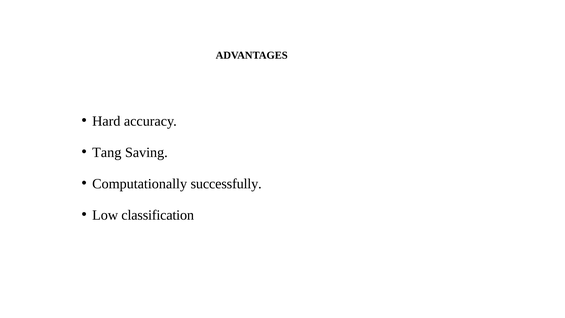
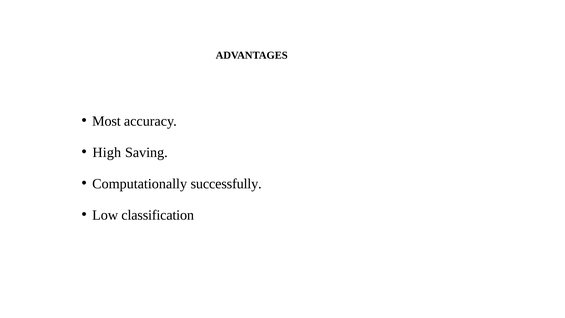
Hard: Hard -> Most
Tang: Tang -> High
